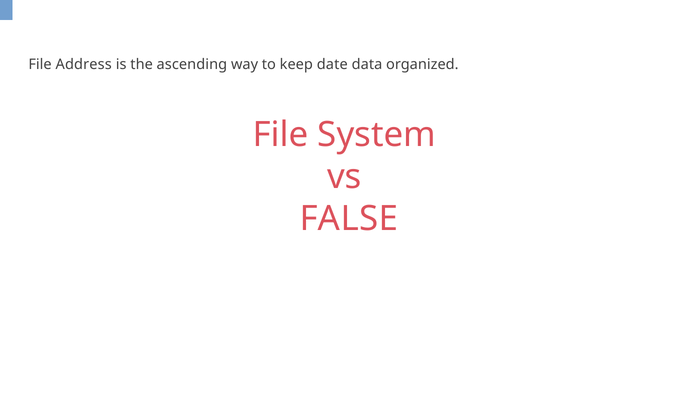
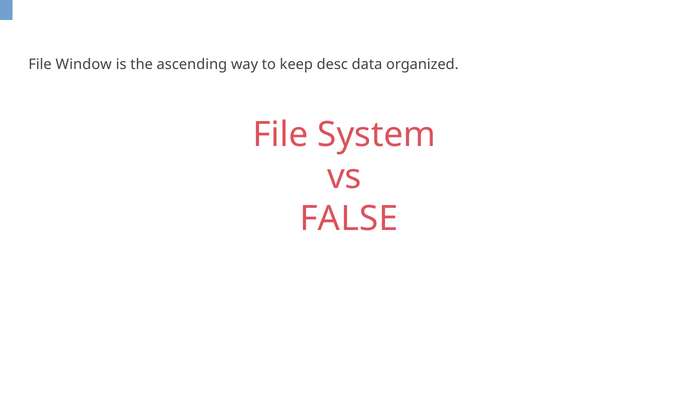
Address: Address -> Window
date: date -> desc
